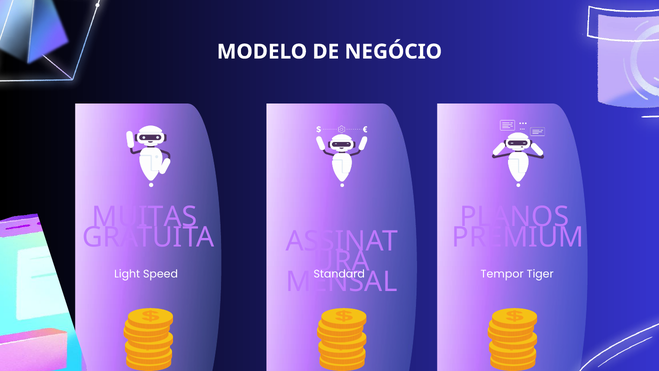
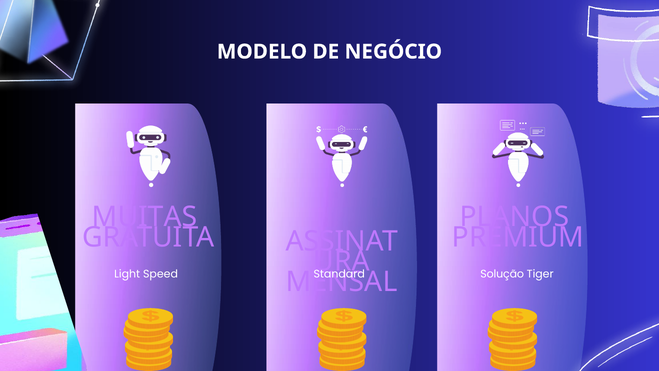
Tempor: Tempor -> Solução
